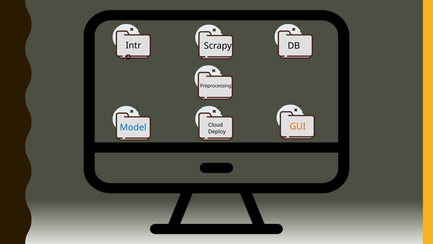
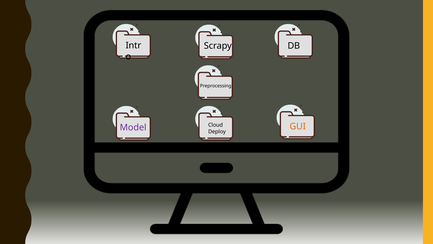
Model colour: blue -> purple
